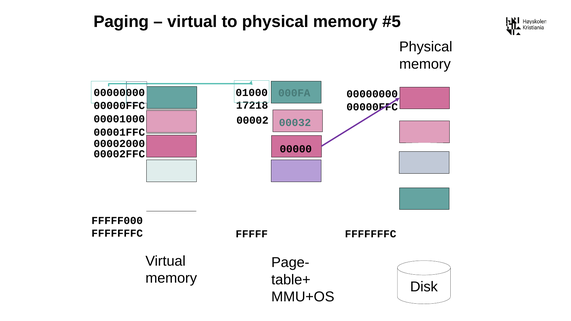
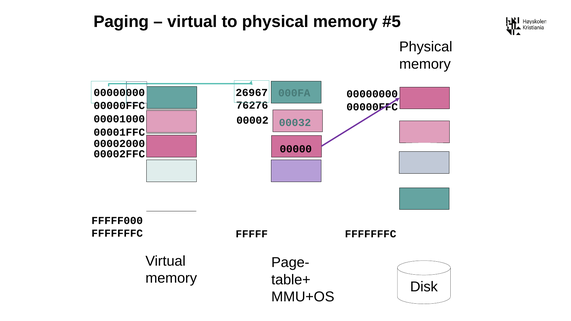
01000: 01000 -> 26967
17218: 17218 -> 76276
